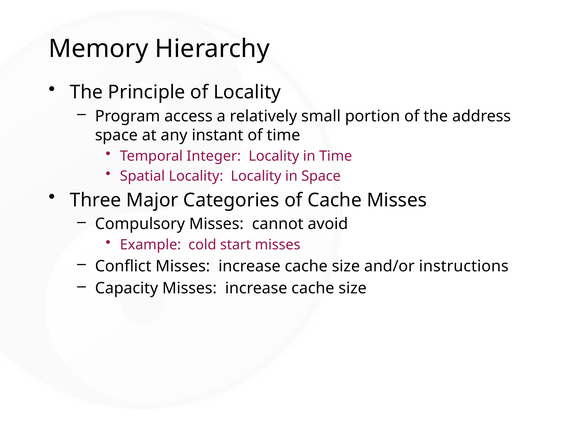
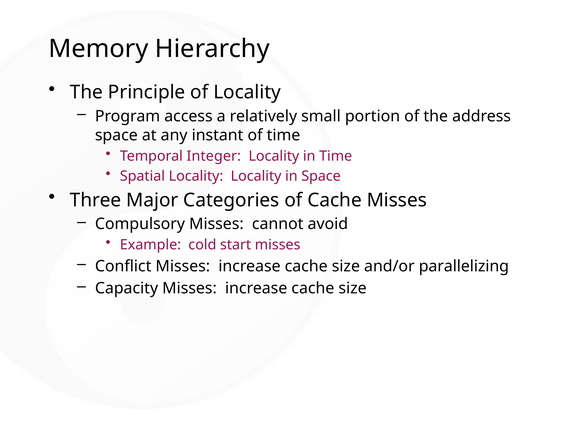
instructions: instructions -> parallelizing
